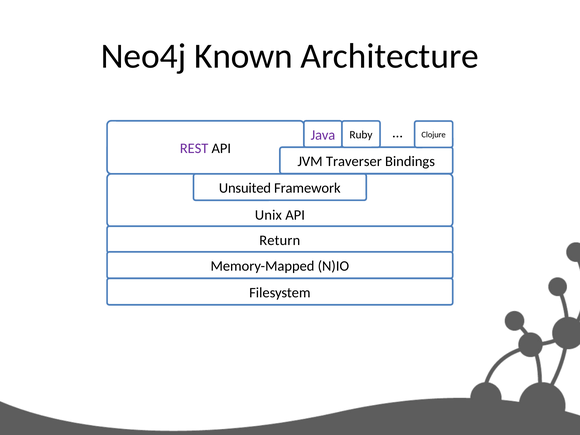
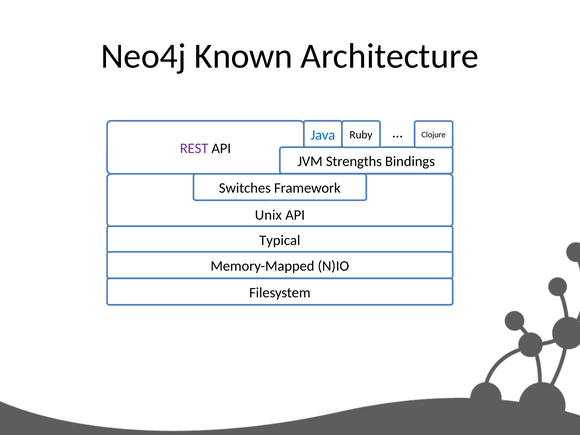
Java colour: purple -> blue
Traverser: Traverser -> Strengths
Unsuited: Unsuited -> Switches
Return: Return -> Typical
